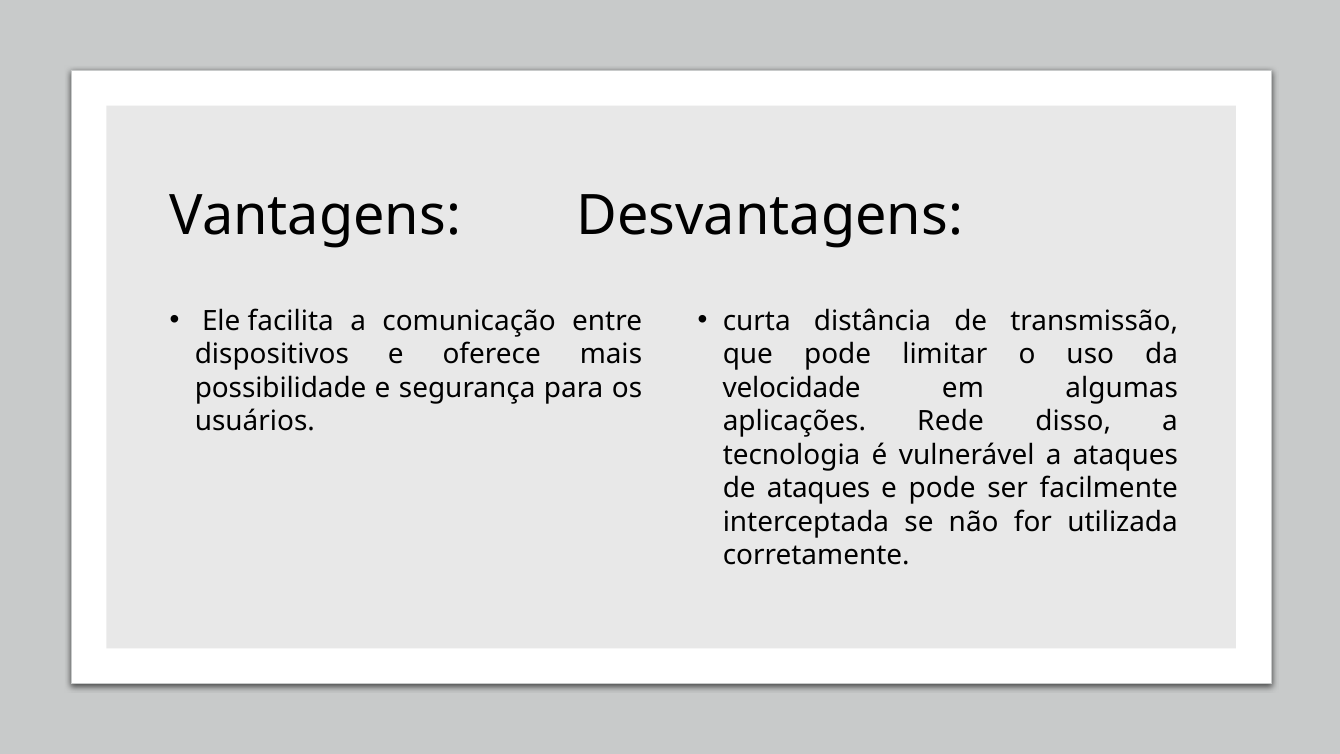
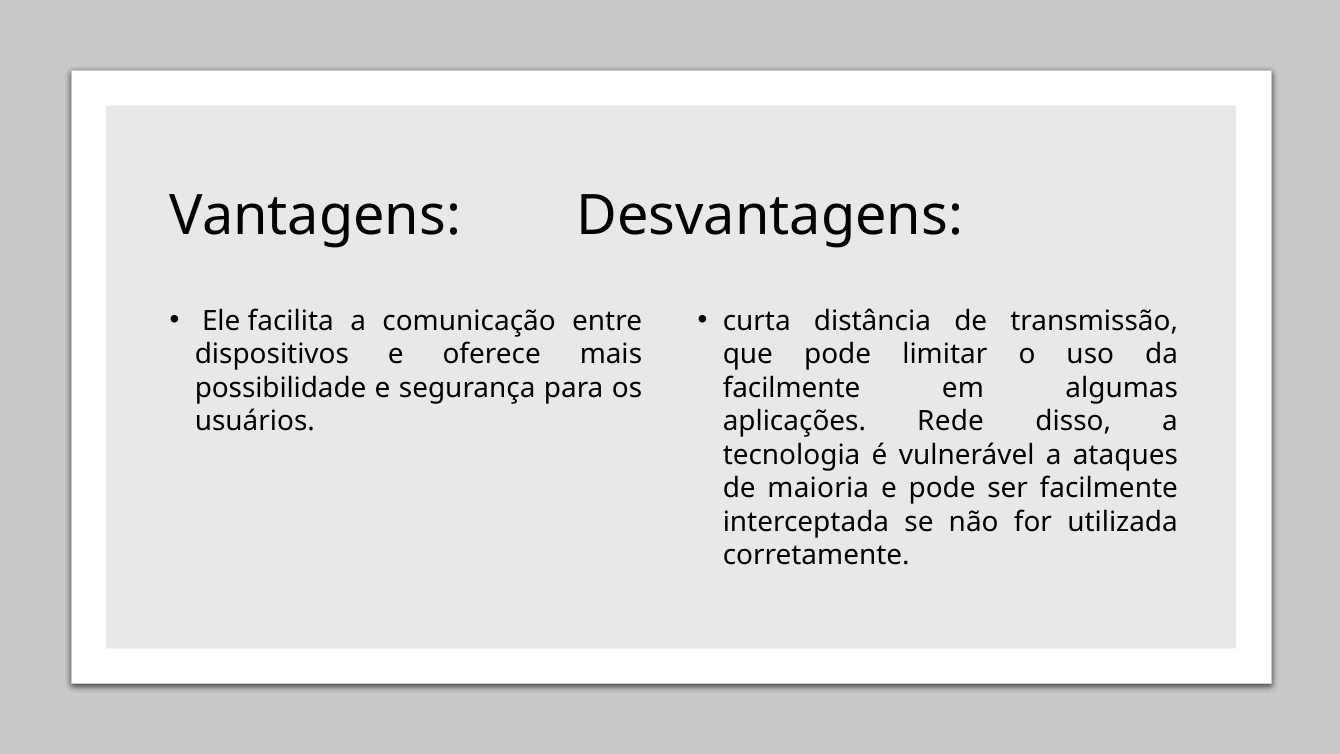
velocidade at (792, 388): velocidade -> facilmente
de ataques: ataques -> maioria
